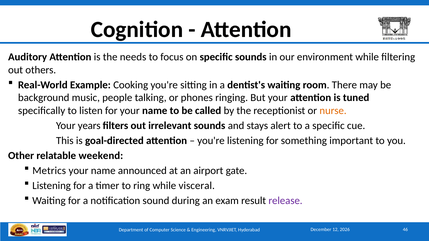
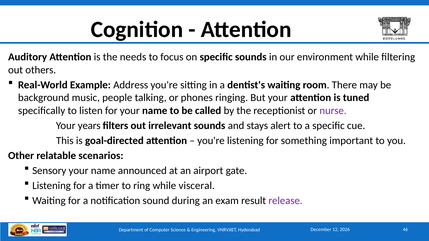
Cooking: Cooking -> Address
nurse colour: orange -> purple
weekend: weekend -> scenarios
Metrics: Metrics -> Sensory
